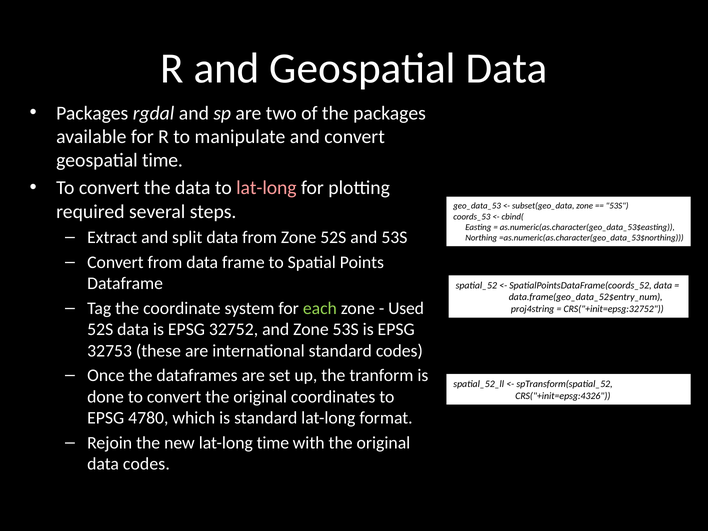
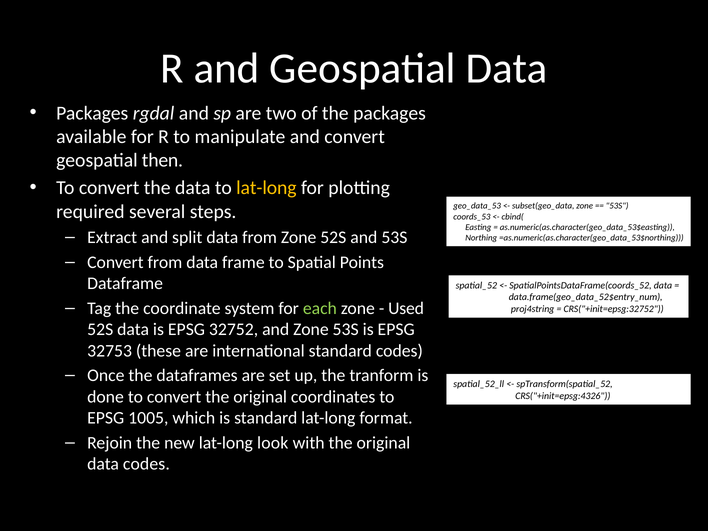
geospatial time: time -> then
lat-long at (266, 188) colour: pink -> yellow
4780: 4780 -> 1005
lat-long time: time -> look
